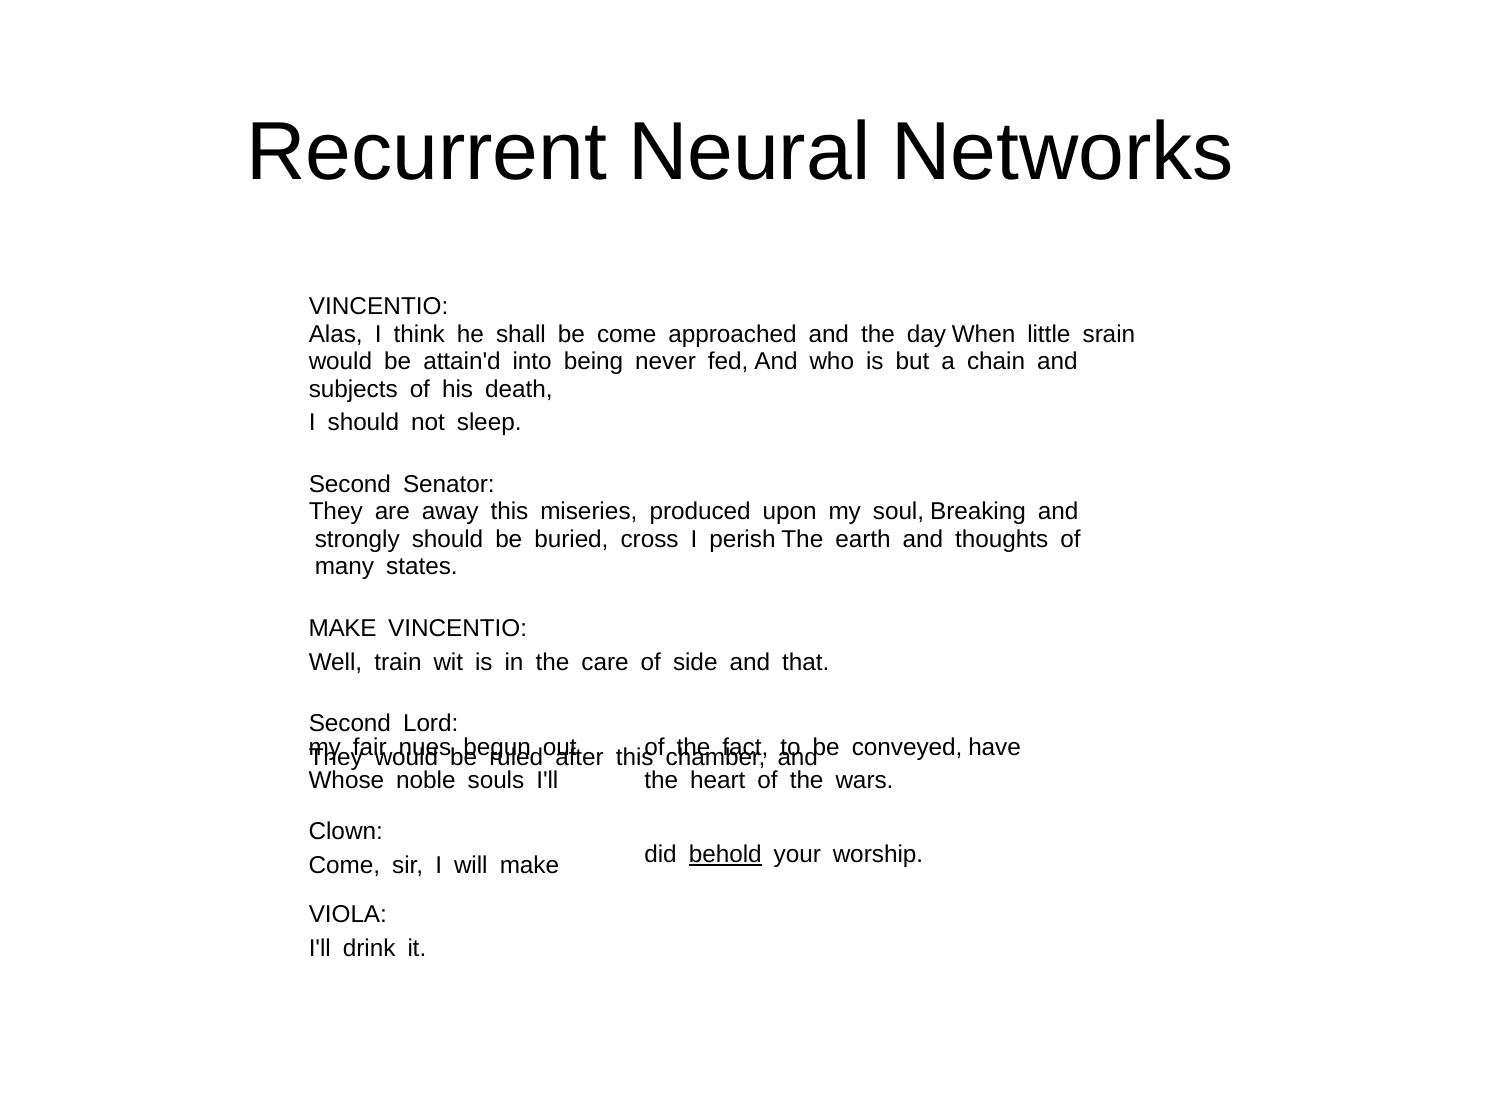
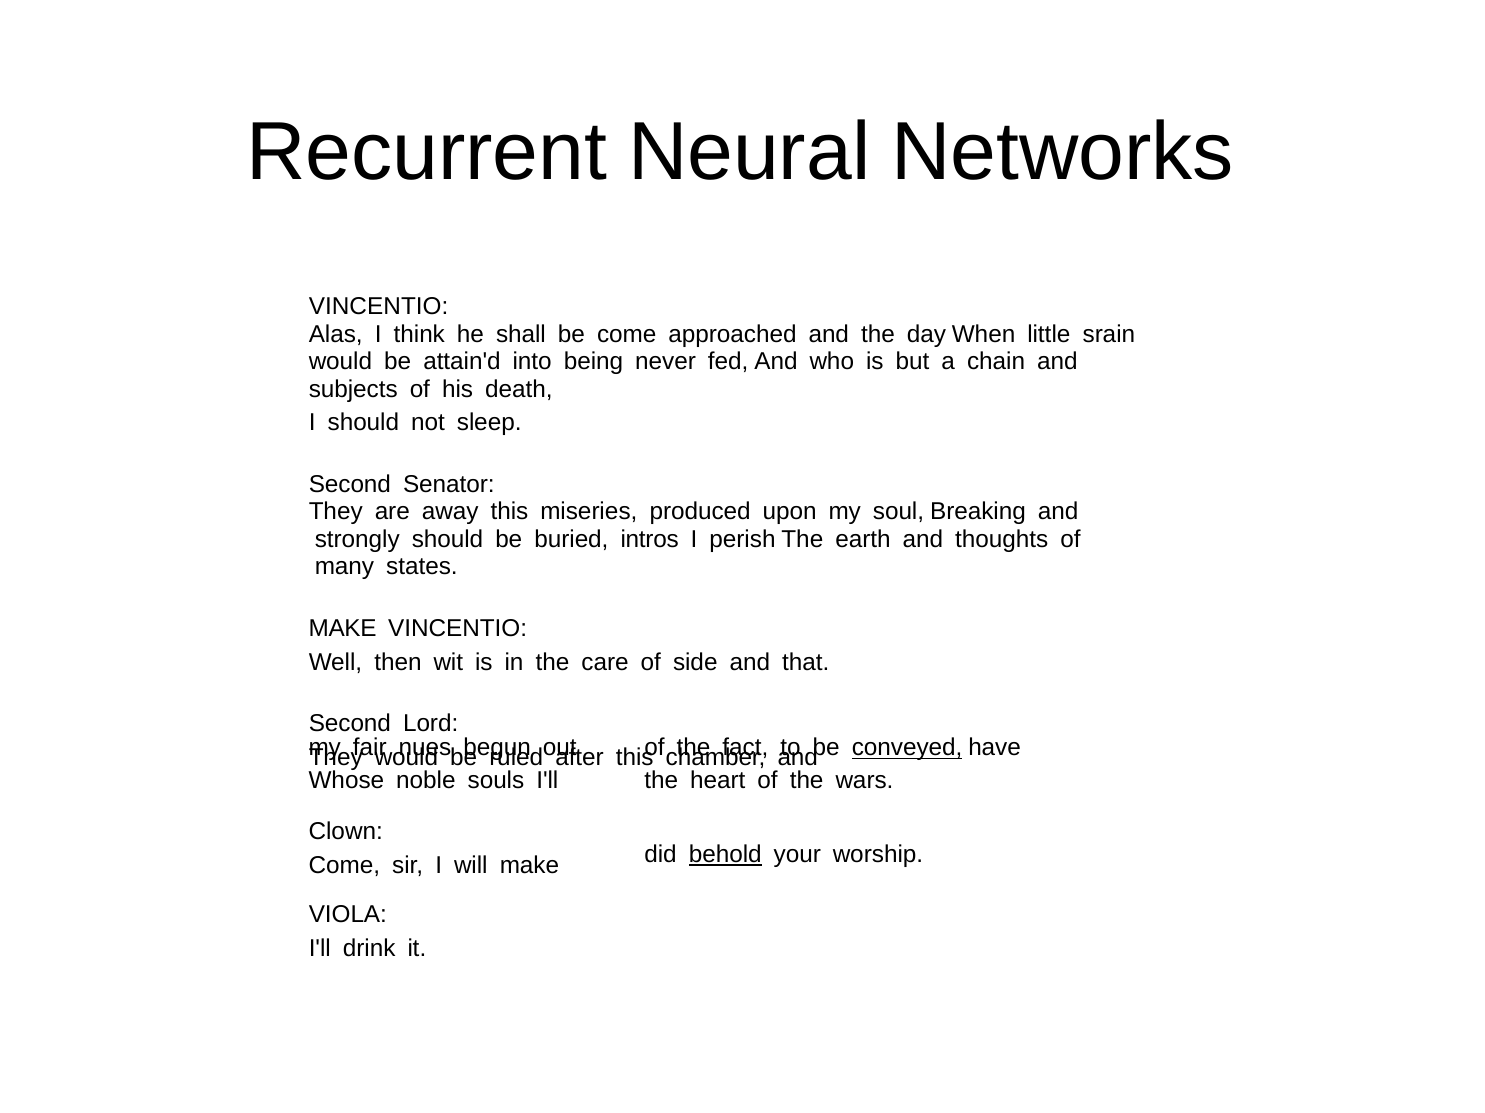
cross: cross -> intros
train: train -> then
conveyed underline: none -> present
